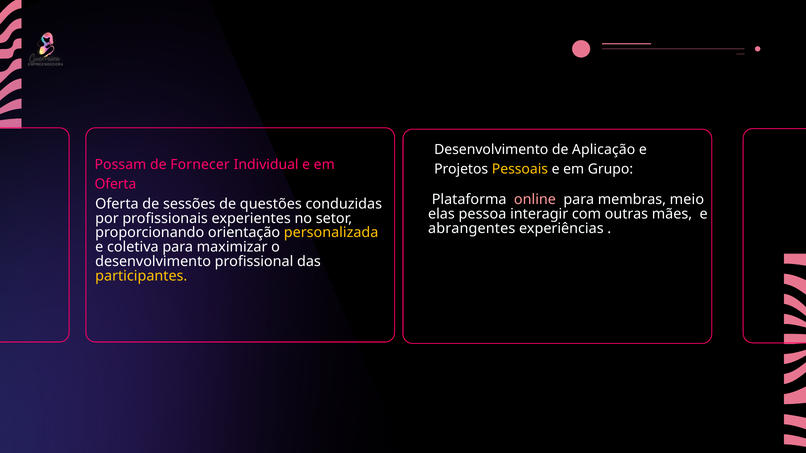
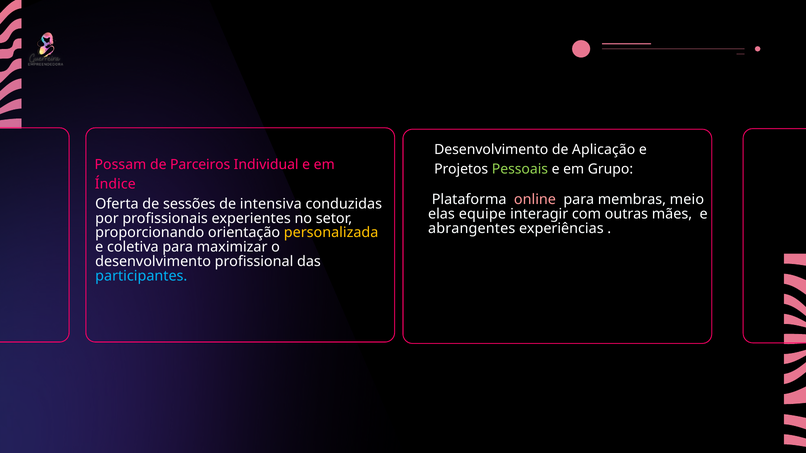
Fornecer: Fornecer -> Parceiros
Pessoais colour: yellow -> light green
Oferta at (115, 184): Oferta -> Índice
questões: questões -> intensiva
pessoa: pessoa -> equipe
participantes colour: yellow -> light blue
